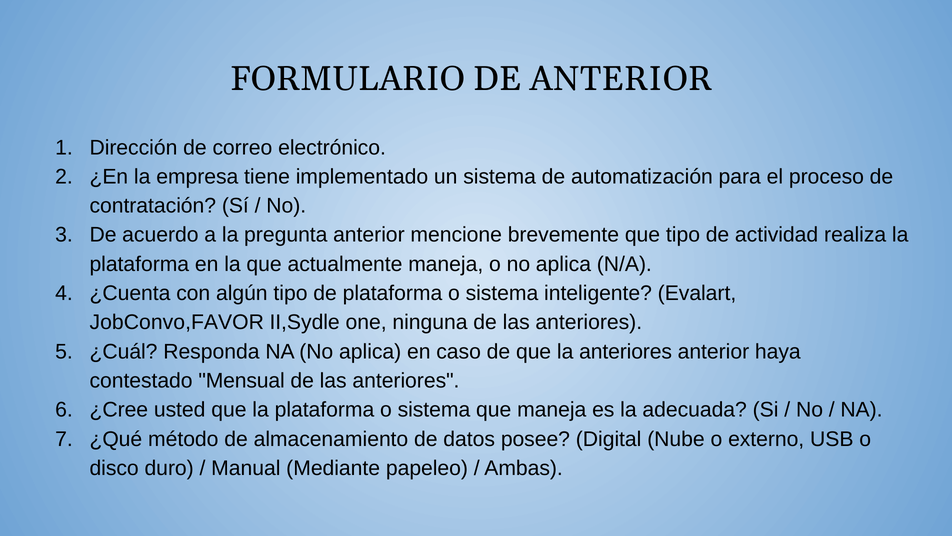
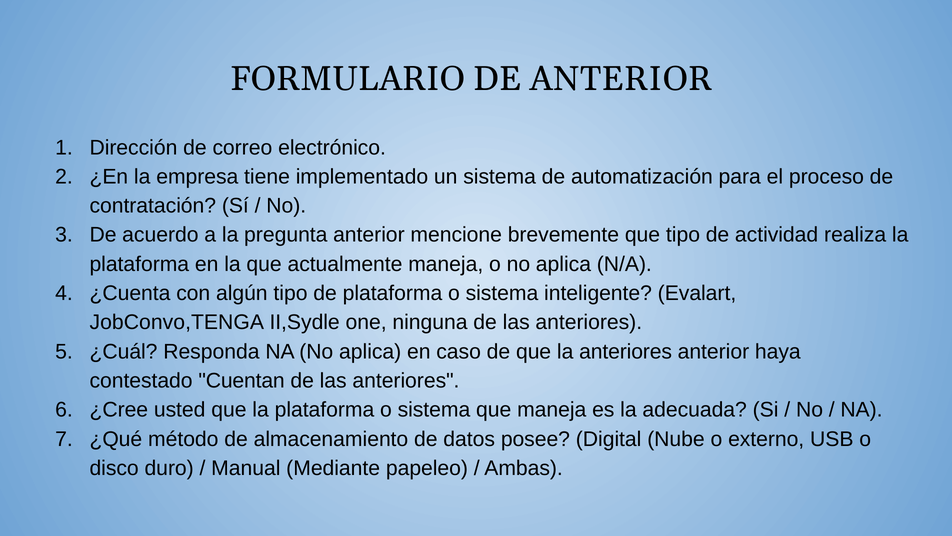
JobConvo,FAVOR: JobConvo,FAVOR -> JobConvo,TENGA
Mensual: Mensual -> Cuentan
